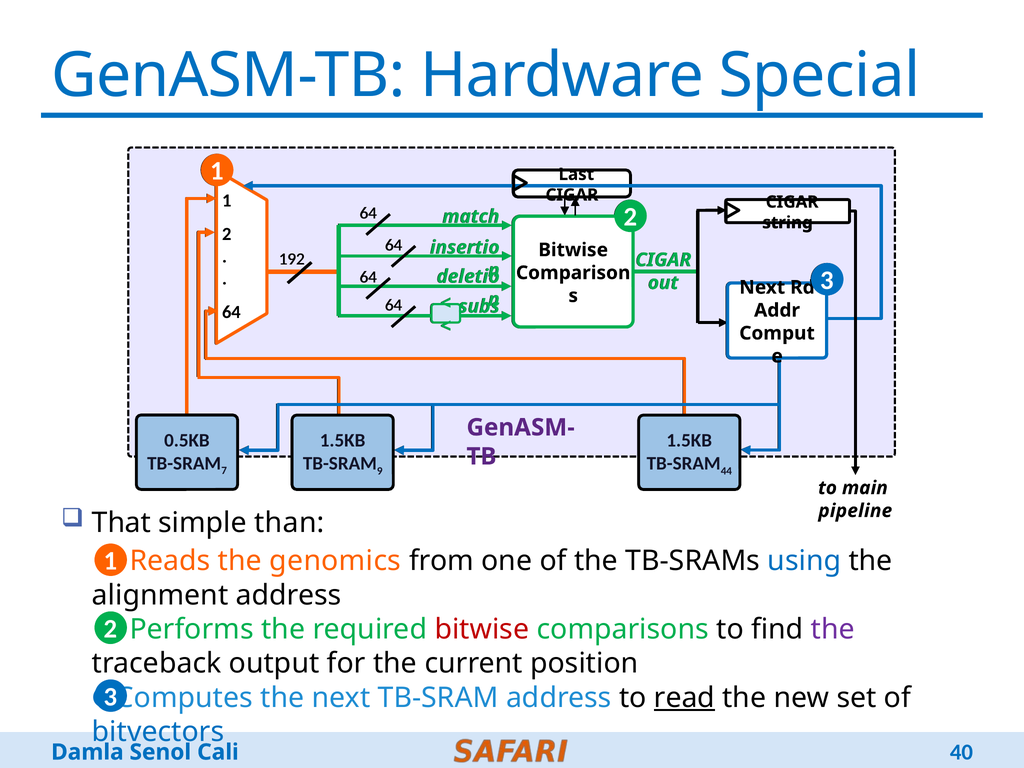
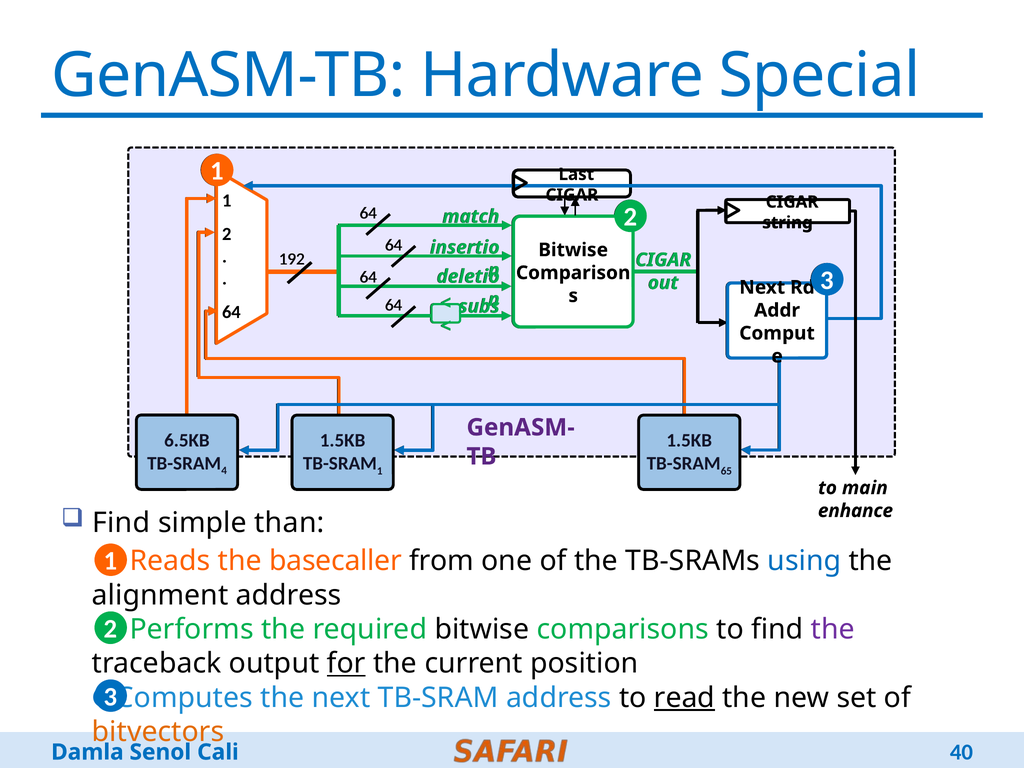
0.5KB: 0.5KB -> 6.5KB
7: 7 -> 4
TB-SRAM 9: 9 -> 1
44: 44 -> 65
pipeline: pipeline -> enhance
That at (121, 523): That -> Find
genomics: genomics -> basecaller
bitwise at (482, 629) colour: red -> black
for underline: none -> present
bitvectors colour: blue -> orange
